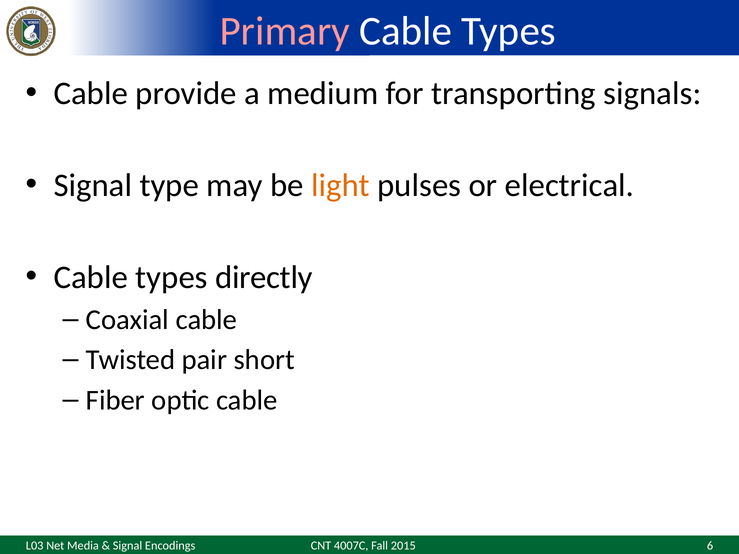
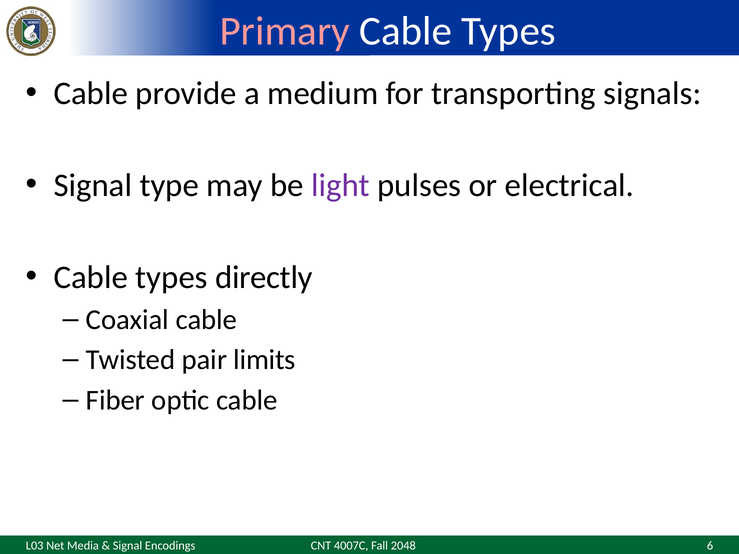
light colour: orange -> purple
short: short -> limits
2015: 2015 -> 2048
